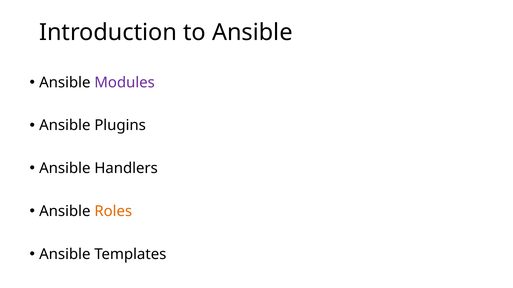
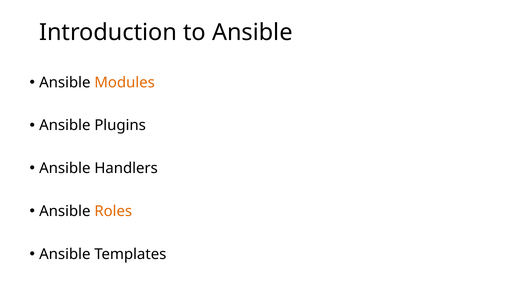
Modules colour: purple -> orange
